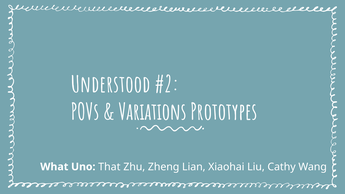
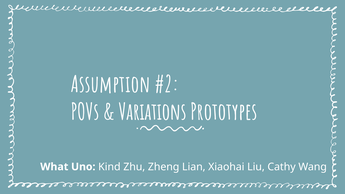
Understood: Understood -> Assumption
That: That -> Kind
